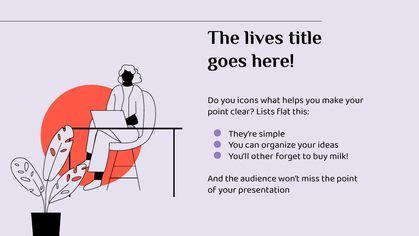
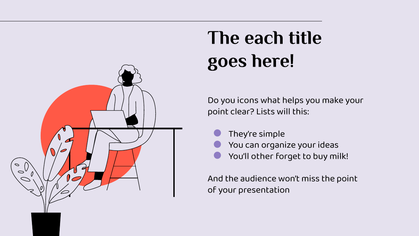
lives: lives -> each
flat: flat -> will
